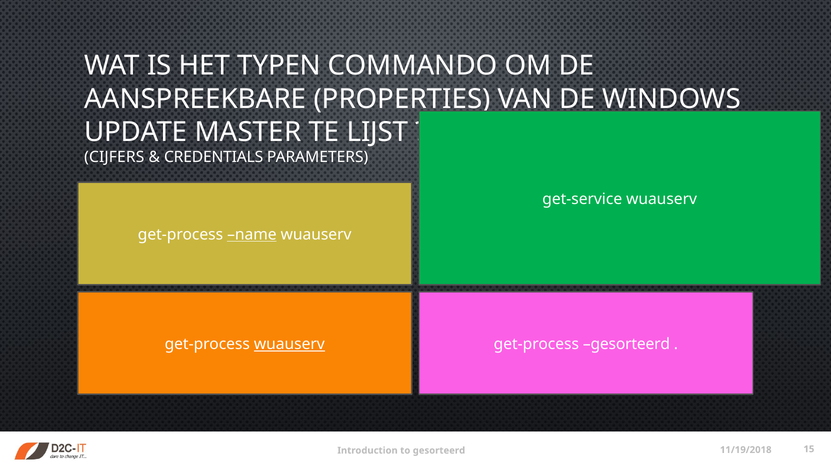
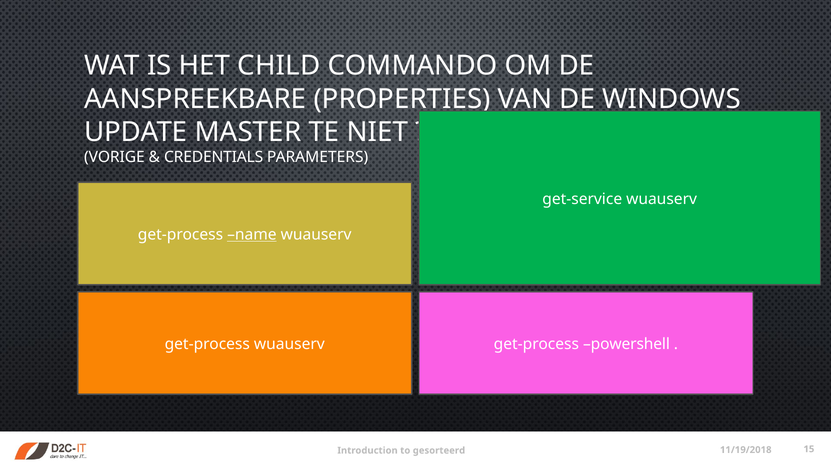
TYPEN: TYPEN -> CHILD
LIJST: LIJST -> NIET
CIJFERS: CIJFERS -> VORIGE
wuauserv at (289, 344) underline: present -> none
get-process gesorteerd: gesorteerd -> powershell
